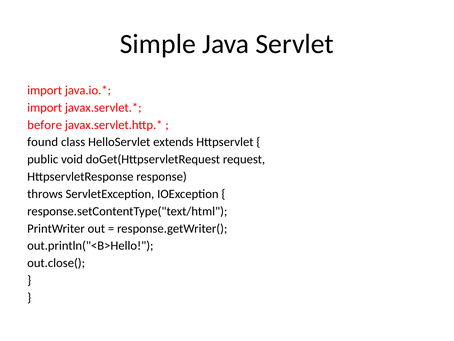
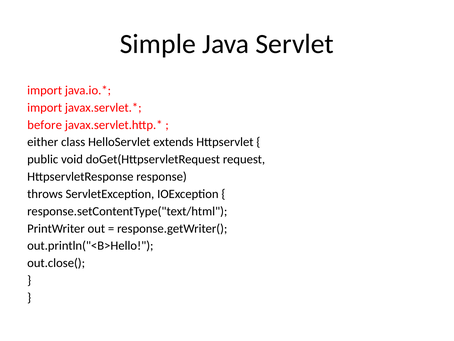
found: found -> either
